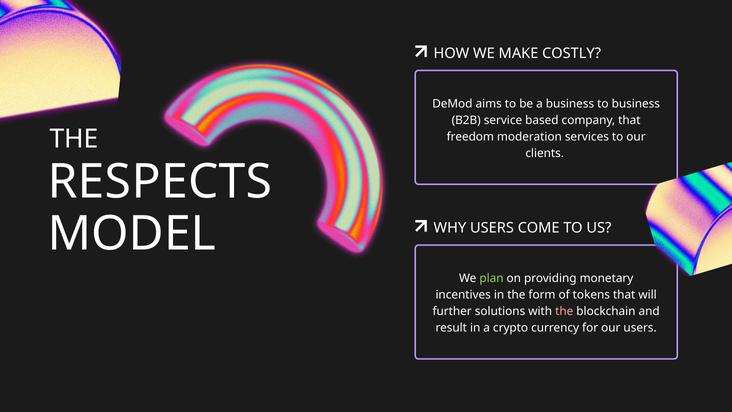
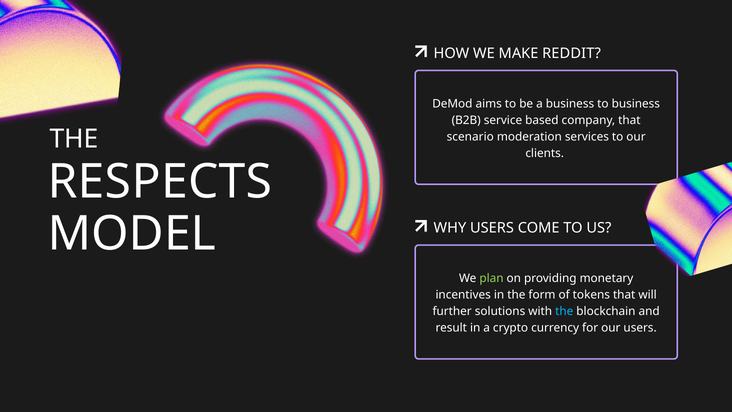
COSTLY: COSTLY -> REDDIT
freedom: freedom -> scenario
the at (564, 311) colour: pink -> light blue
